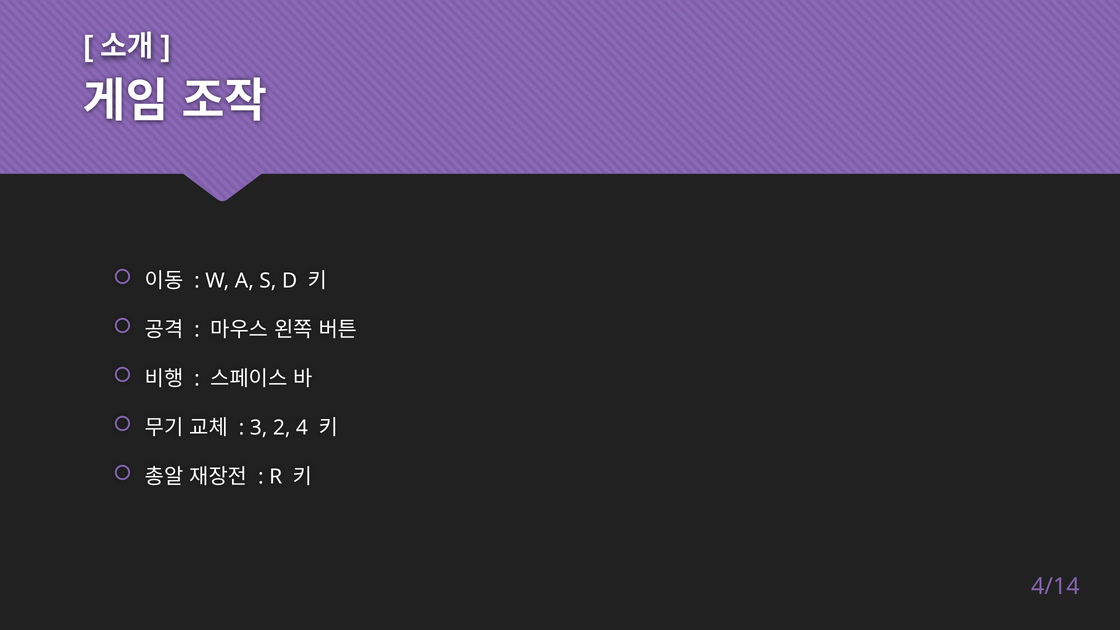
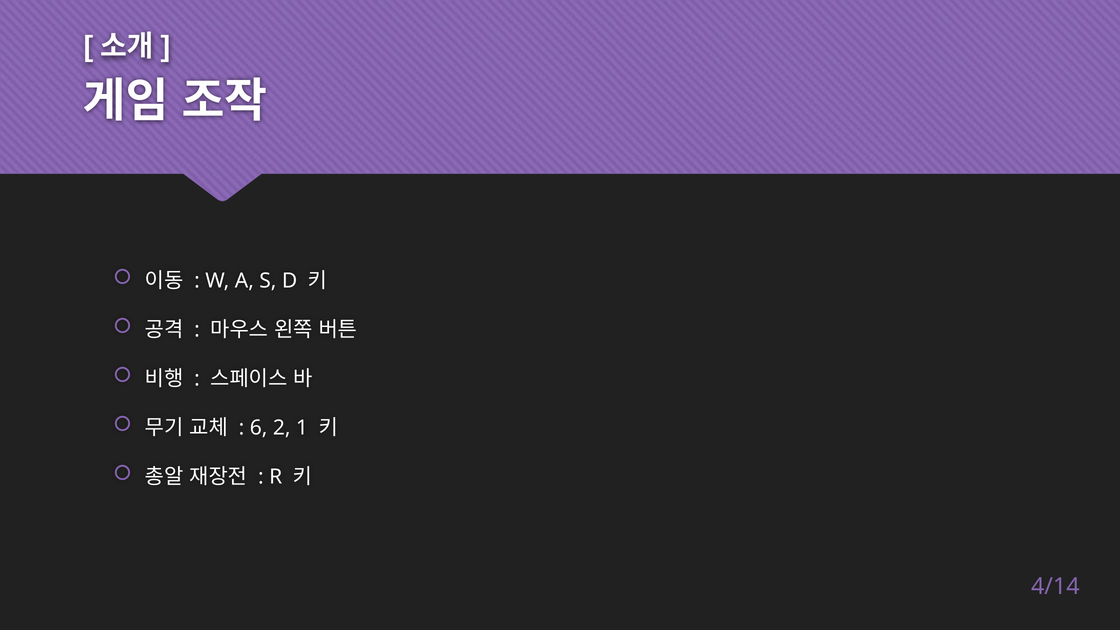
3: 3 -> 6
4: 4 -> 1
